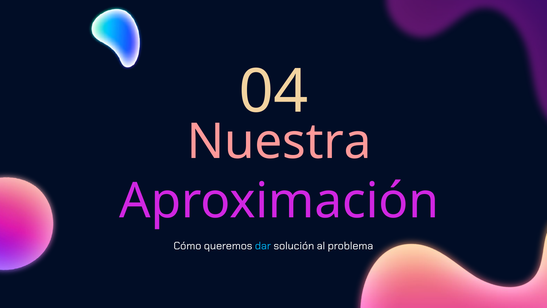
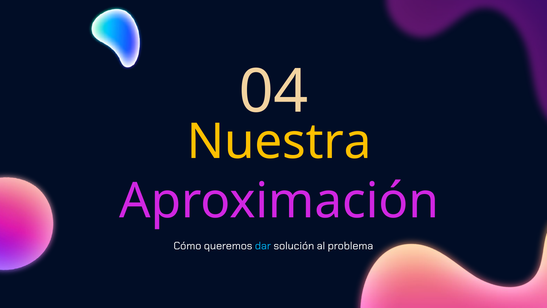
Nuestra colour: pink -> yellow
